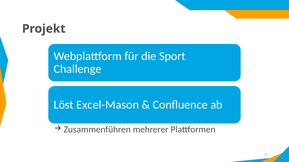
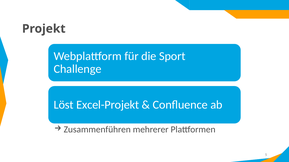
Excel-Mason: Excel-Mason -> Excel-Projekt
